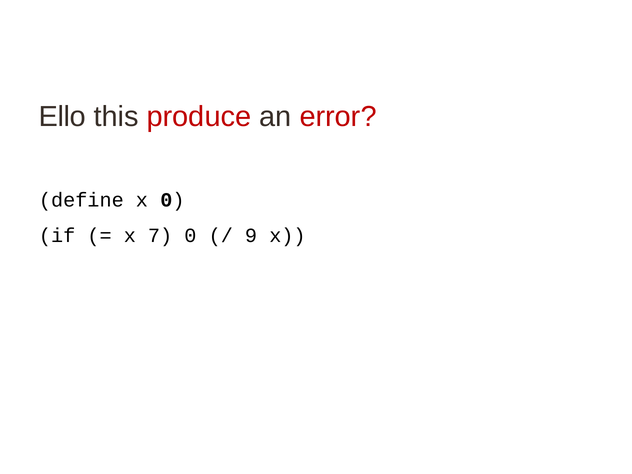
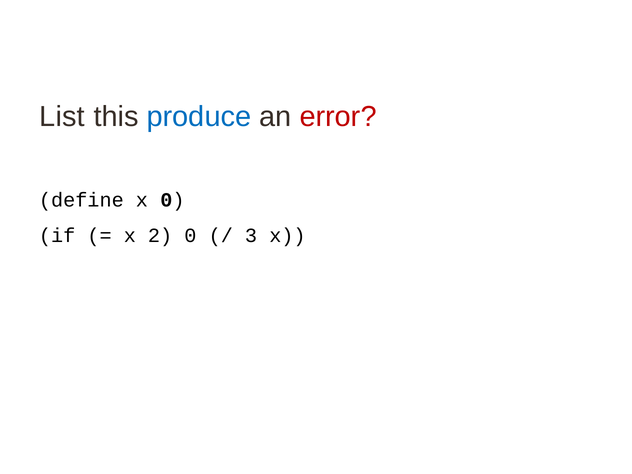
Ello: Ello -> List
produce colour: red -> blue
7: 7 -> 2
9: 9 -> 3
